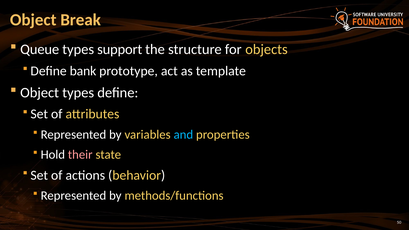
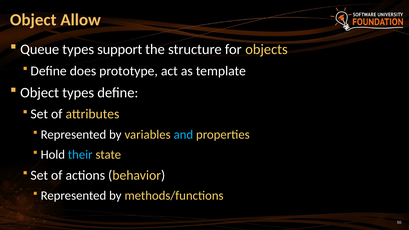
Break: Break -> Allow
bank: bank -> does
their colour: pink -> light blue
